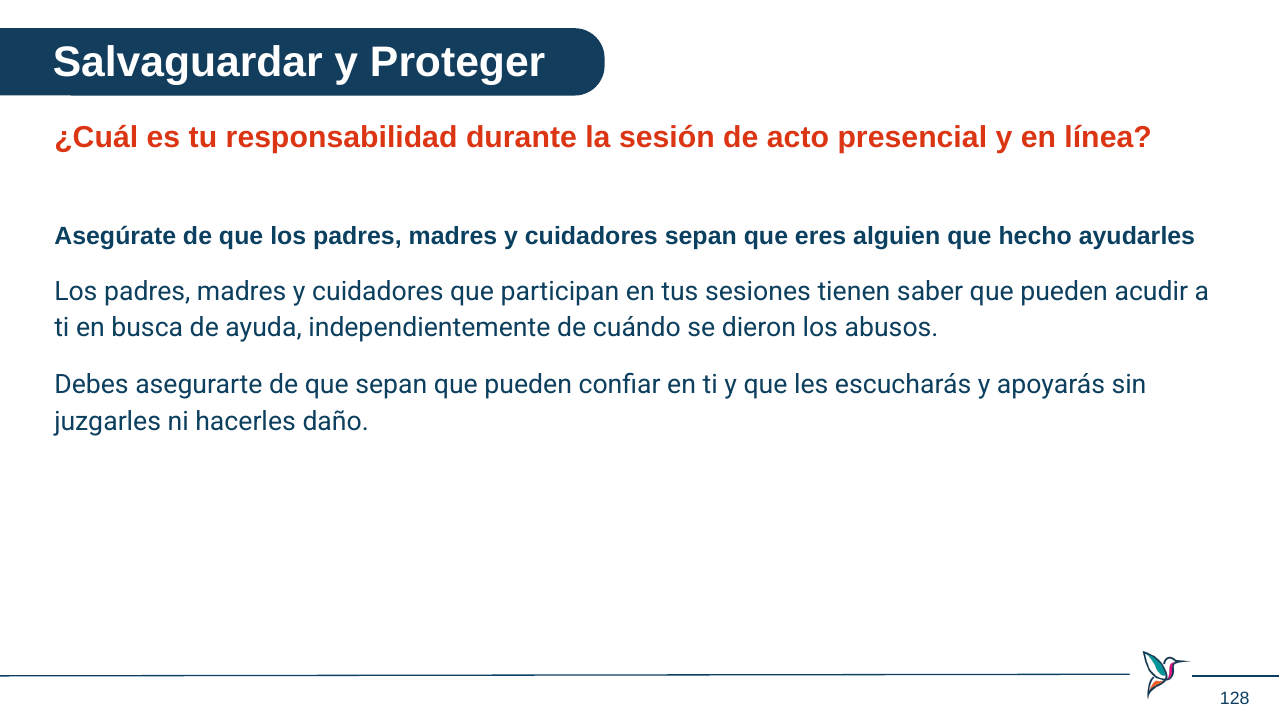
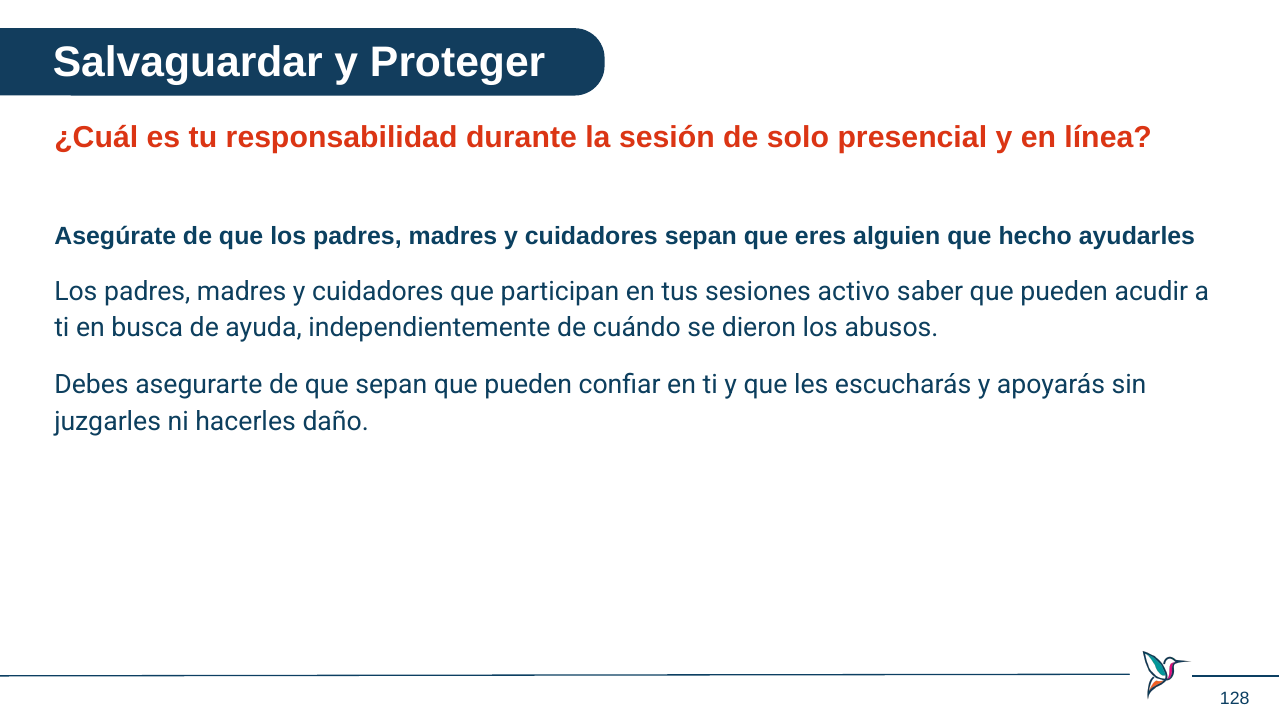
acto: acto -> solo
tienen: tienen -> activo
